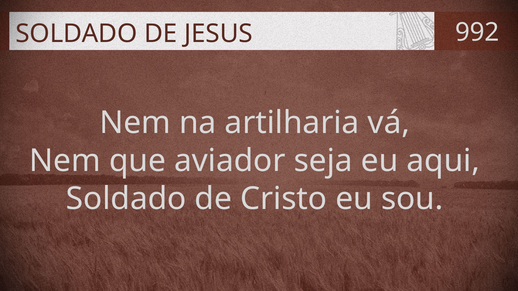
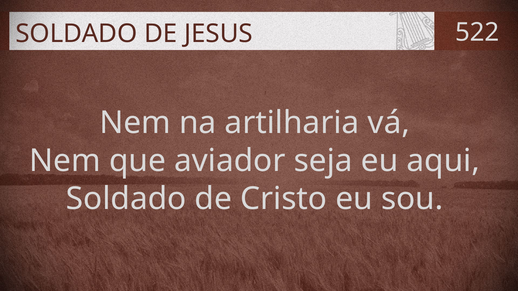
992: 992 -> 522
